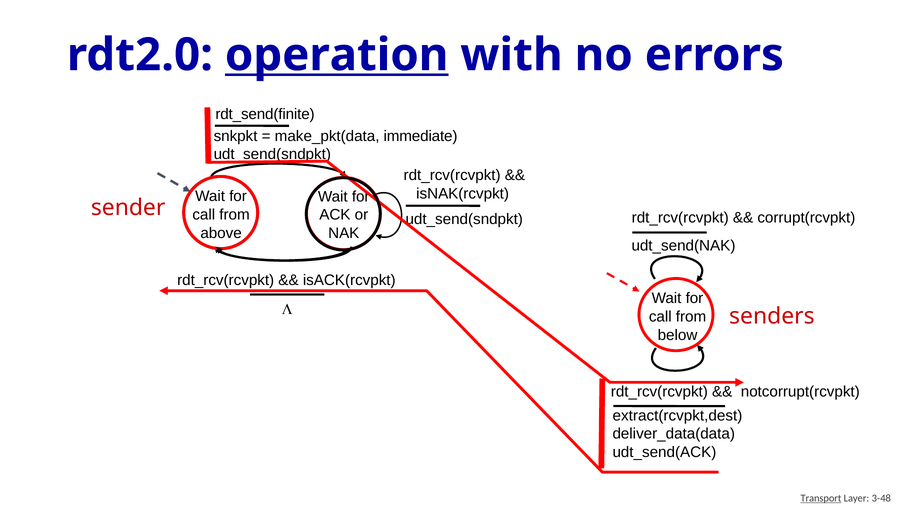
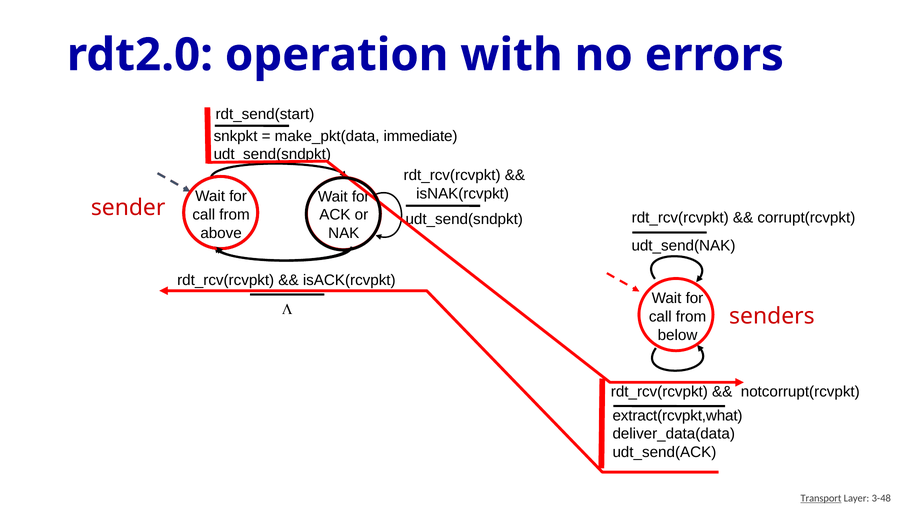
operation underline: present -> none
rdt_send(finite: rdt_send(finite -> rdt_send(start
extract(rcvpkt,dest: extract(rcvpkt,dest -> extract(rcvpkt,what
